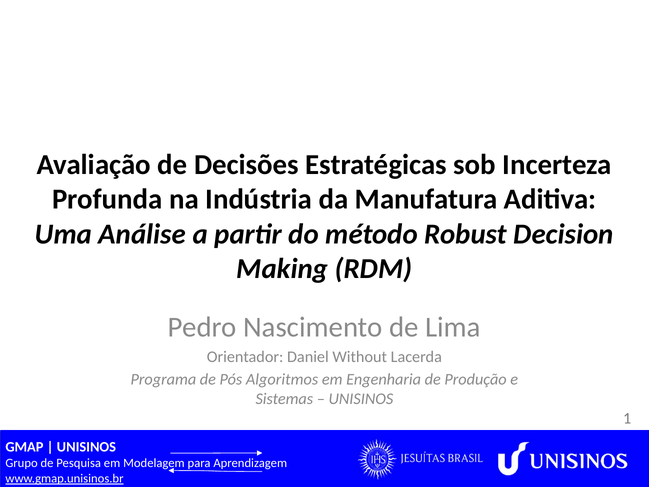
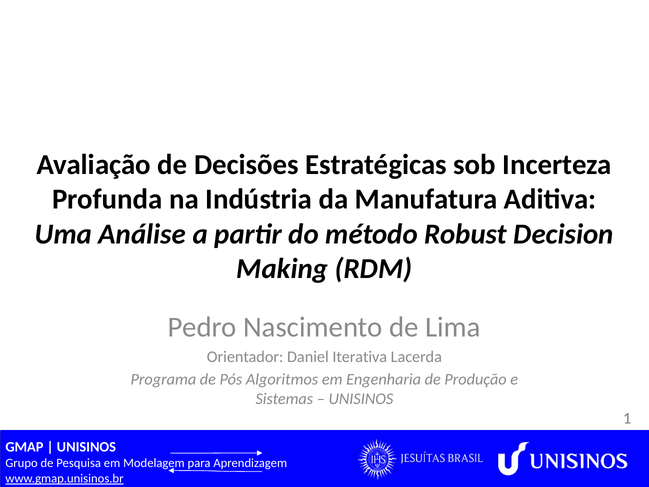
Without: Without -> Iterativa
